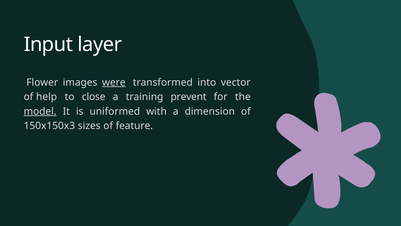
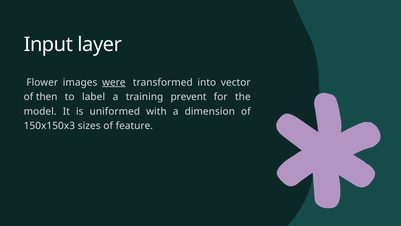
help: help -> then
close: close -> label
model underline: present -> none
